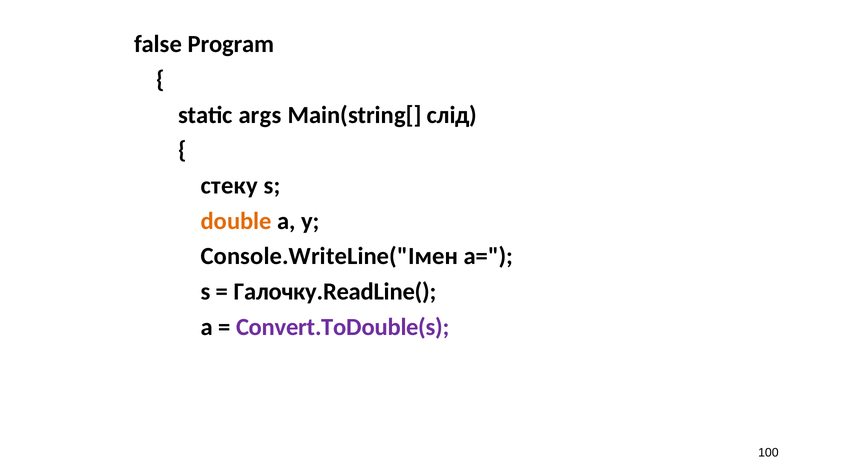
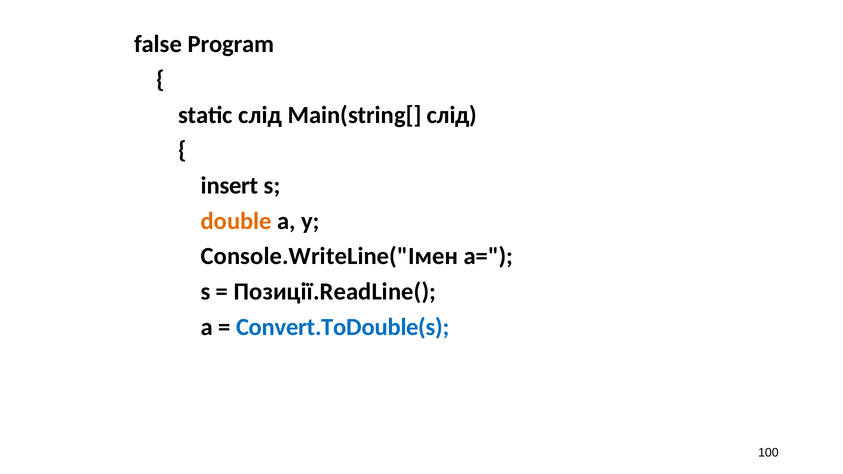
static args: args -> слід
стеку: стеку -> insert
Галочку.ReadLine(: Галочку.ReadLine( -> Позиції.ReadLine(
Convert.ToDouble(s colour: purple -> blue
